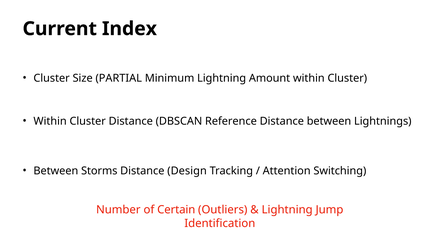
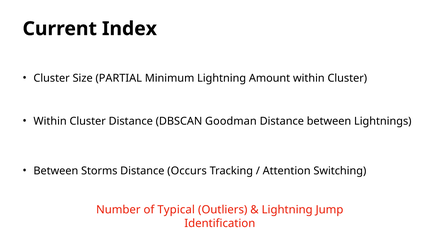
Reference: Reference -> Goodman
Design: Design -> Occurs
Certain: Certain -> Typical
